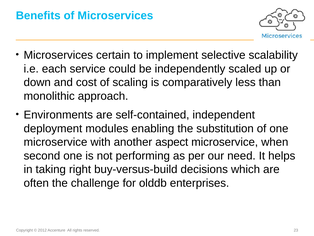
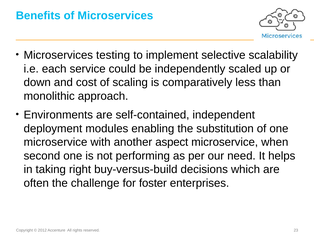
certain: certain -> testing
olddb: olddb -> foster
